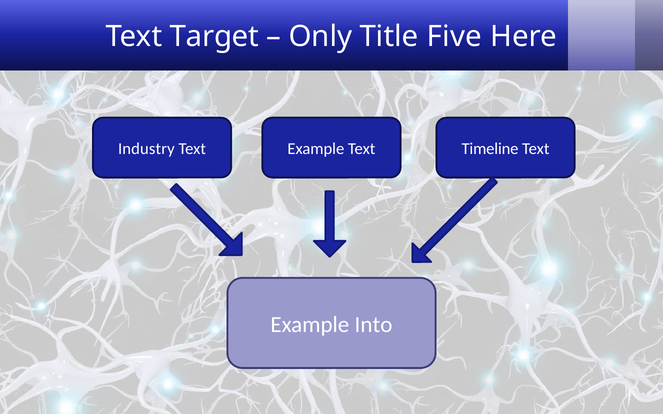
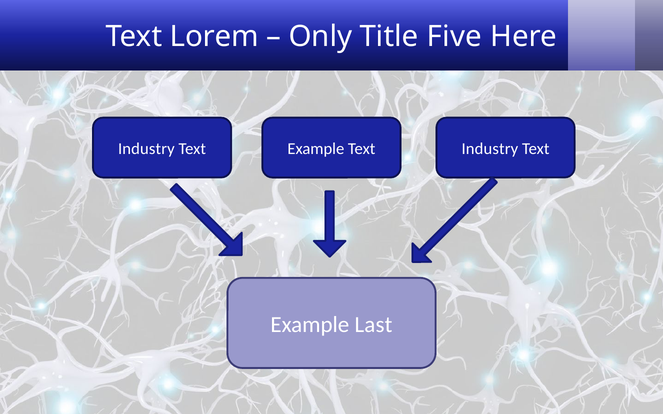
Target: Target -> Lorem
Text Timeline: Timeline -> Industry
Into: Into -> Last
